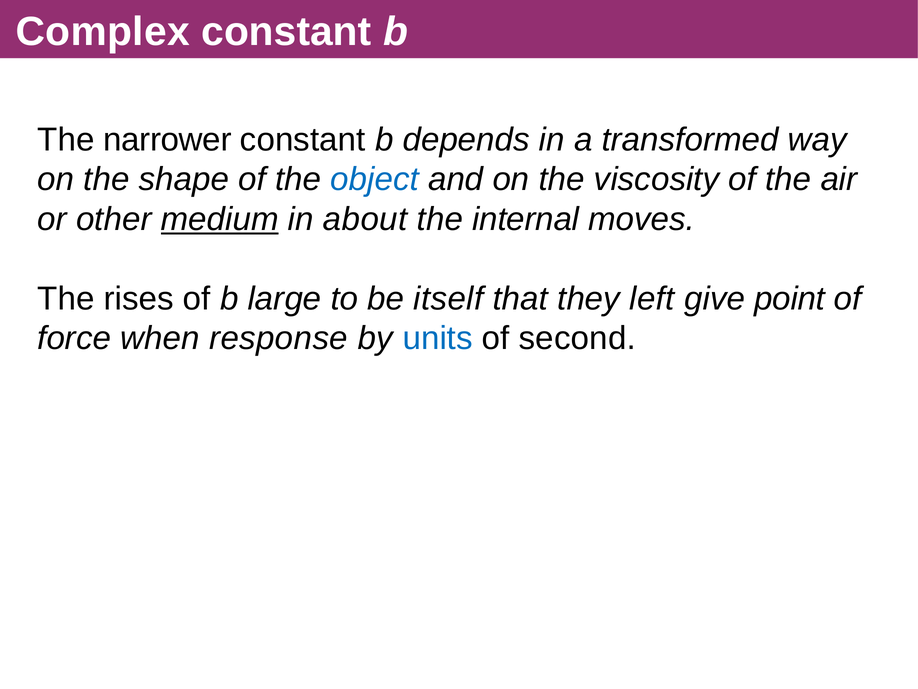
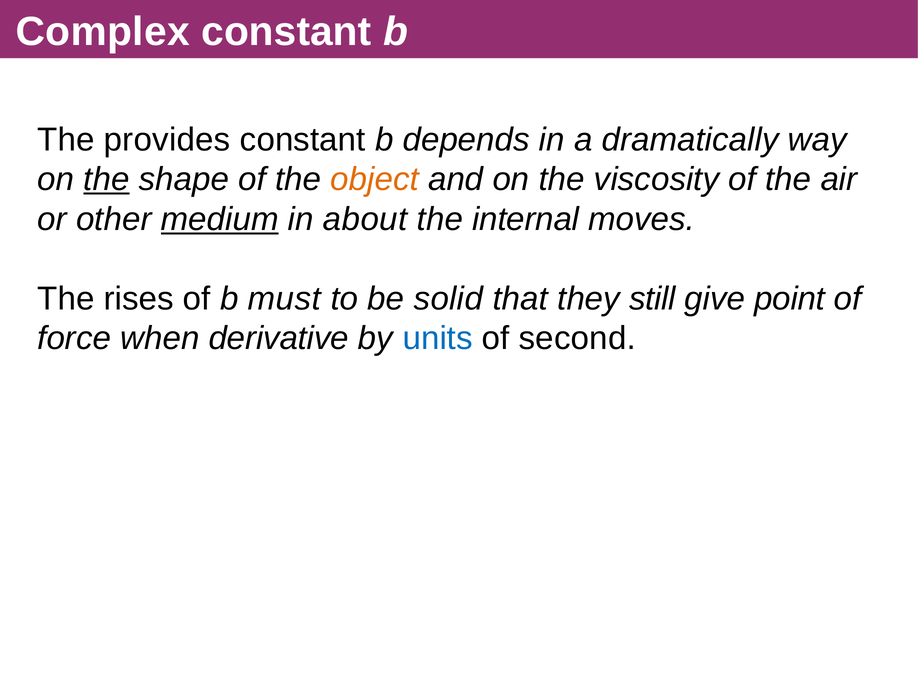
narrower: narrower -> provides
transformed: transformed -> dramatically
the at (106, 179) underline: none -> present
object colour: blue -> orange
large: large -> must
itself: itself -> solid
left: left -> still
response: response -> derivative
